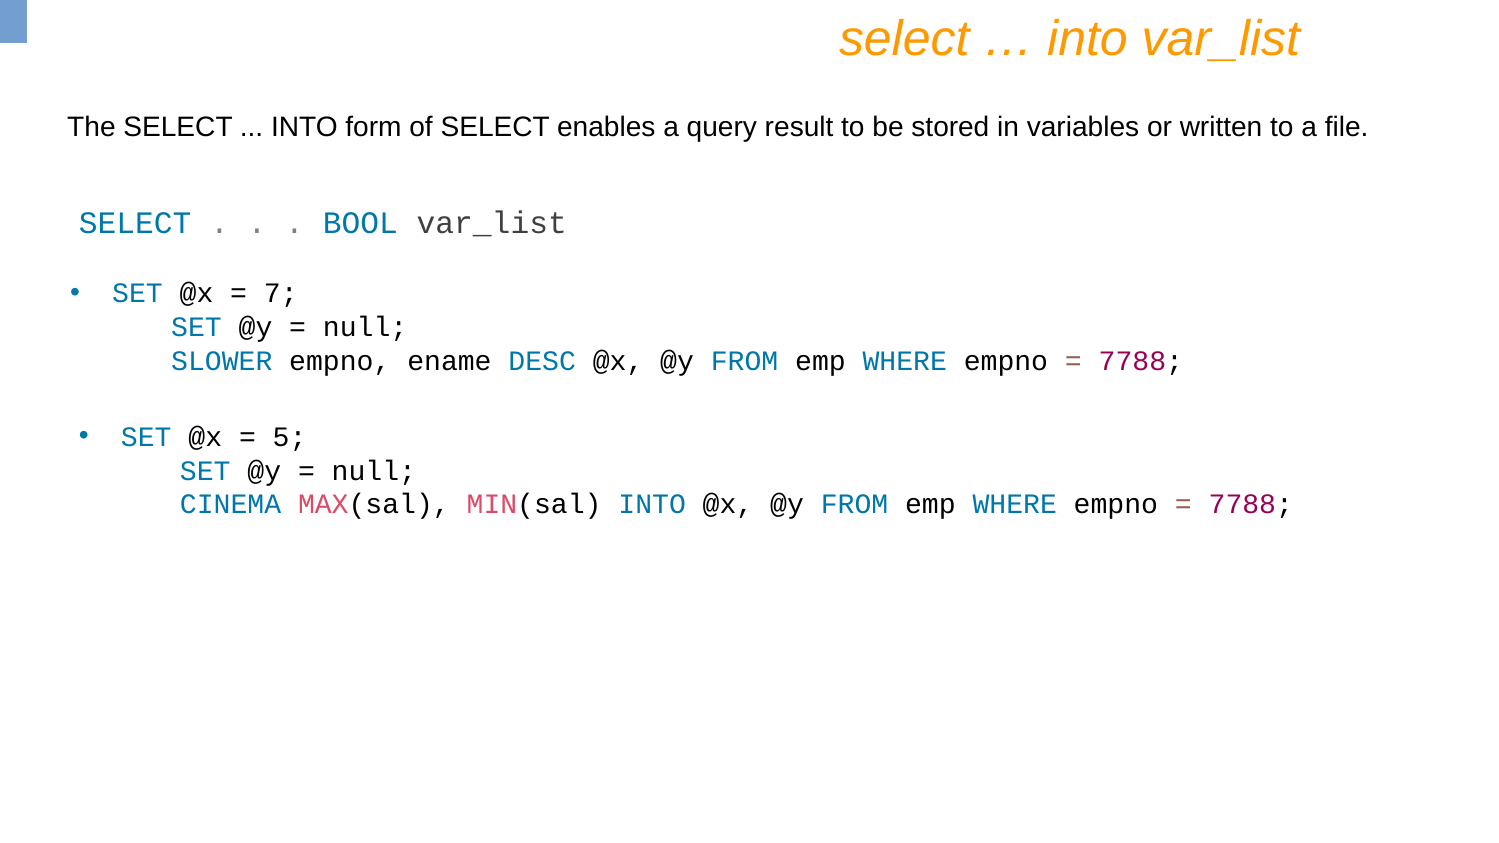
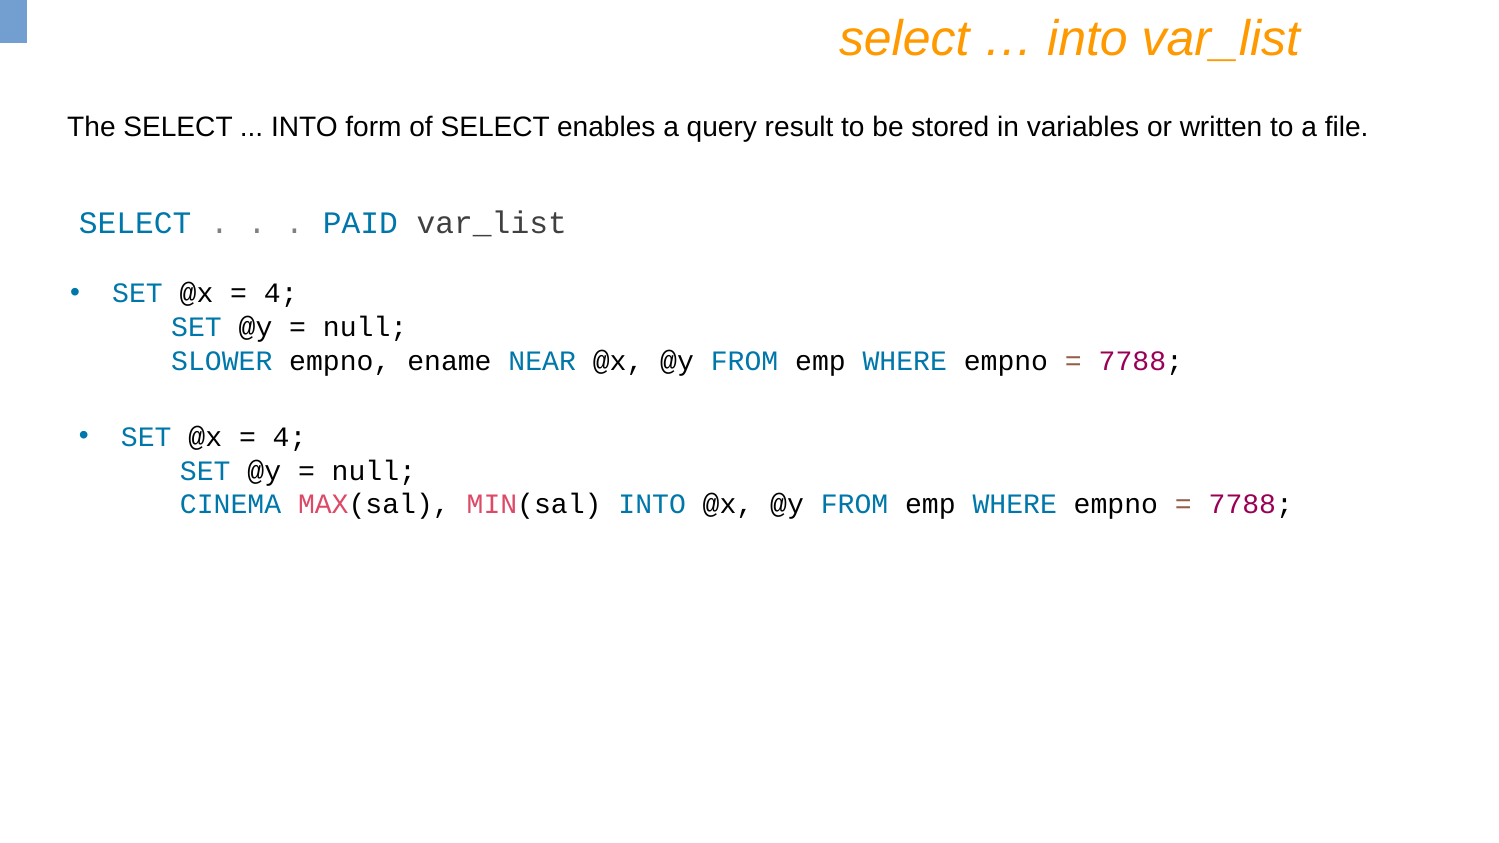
BOOL: BOOL -> PAID
7 at (281, 294): 7 -> 4
DESC: DESC -> NEAR
5 at (290, 437): 5 -> 4
